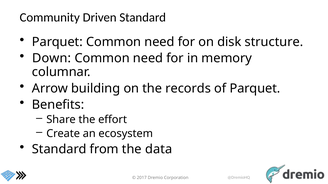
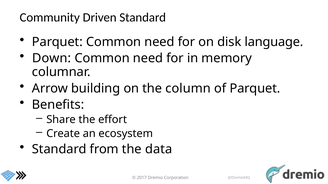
structure: structure -> language
records: records -> column
